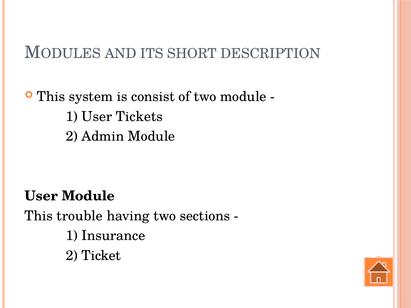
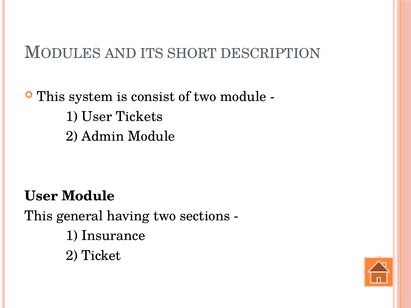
trouble: trouble -> general
